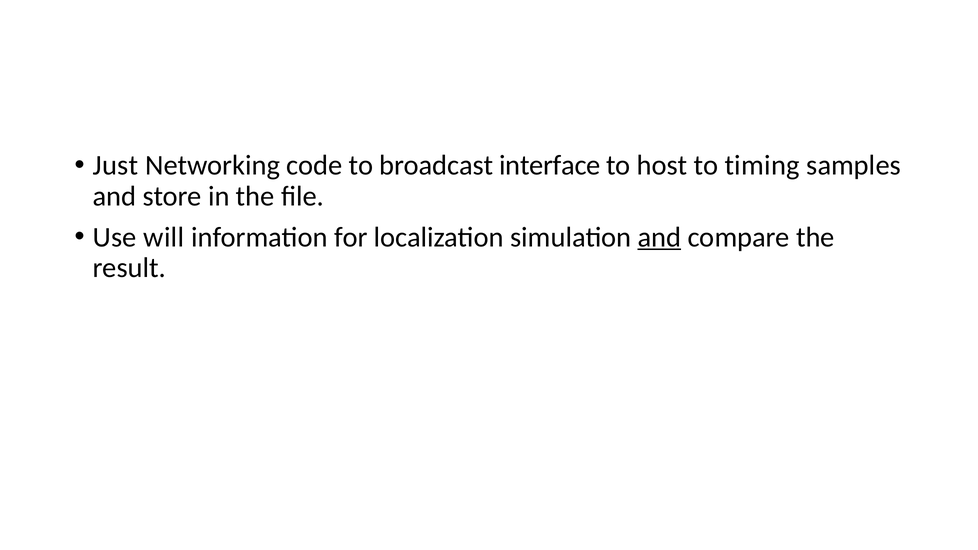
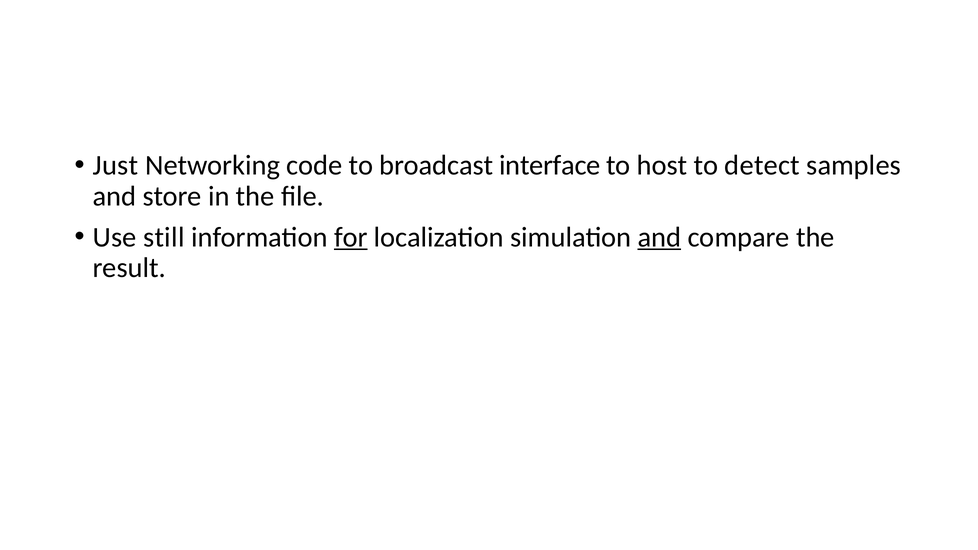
timing: timing -> detect
will: will -> still
for underline: none -> present
